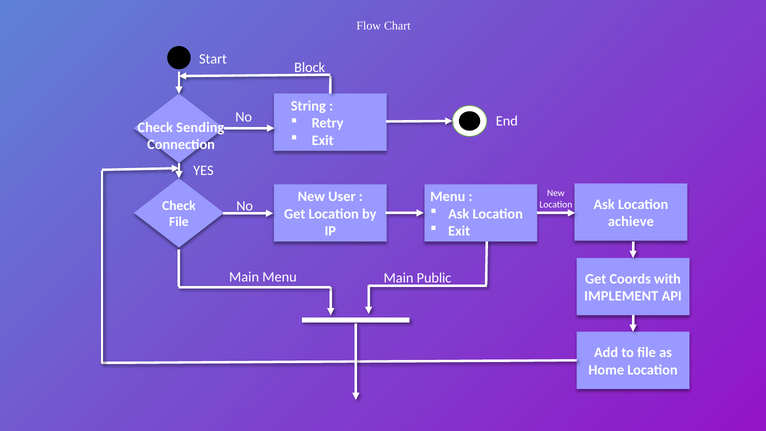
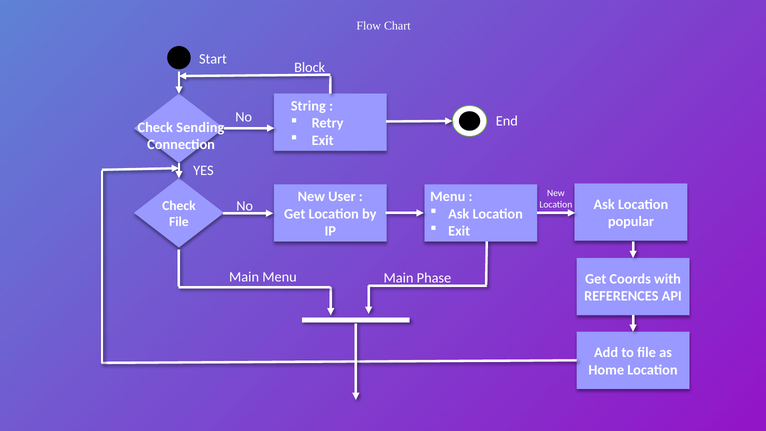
achieve: achieve -> popular
Public: Public -> Phase
IMPLEMENT: IMPLEMENT -> REFERENCES
